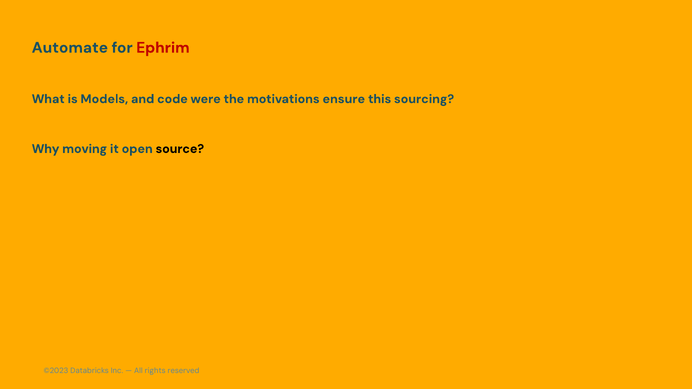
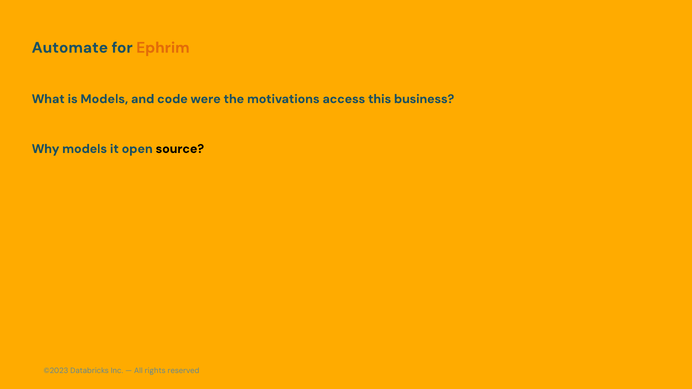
Ephrim colour: red -> orange
ensure: ensure -> access
sourcing: sourcing -> business
Why moving: moving -> models
